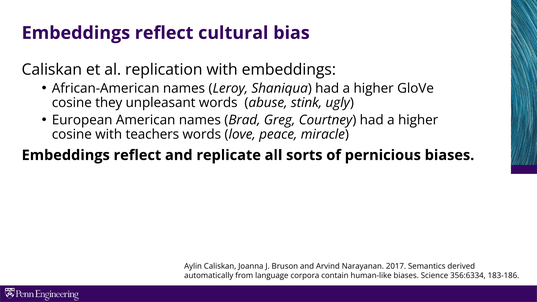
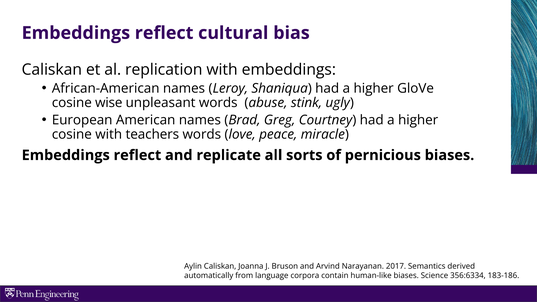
they: they -> wise
